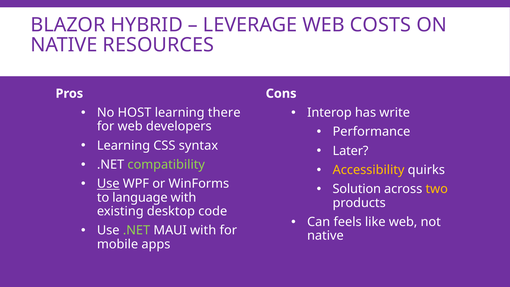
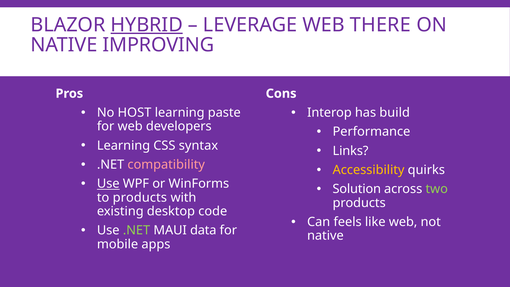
HYBRID underline: none -> present
COSTS: COSTS -> THERE
RESOURCES: RESOURCES -> IMPROVING
there: there -> paste
write: write -> build
Later: Later -> Links
compatibility colour: light green -> pink
two colour: yellow -> light green
to language: language -> products
MAUI with: with -> data
